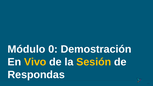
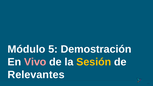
0: 0 -> 5
Vivo colour: yellow -> pink
Respondas: Respondas -> Relevantes
